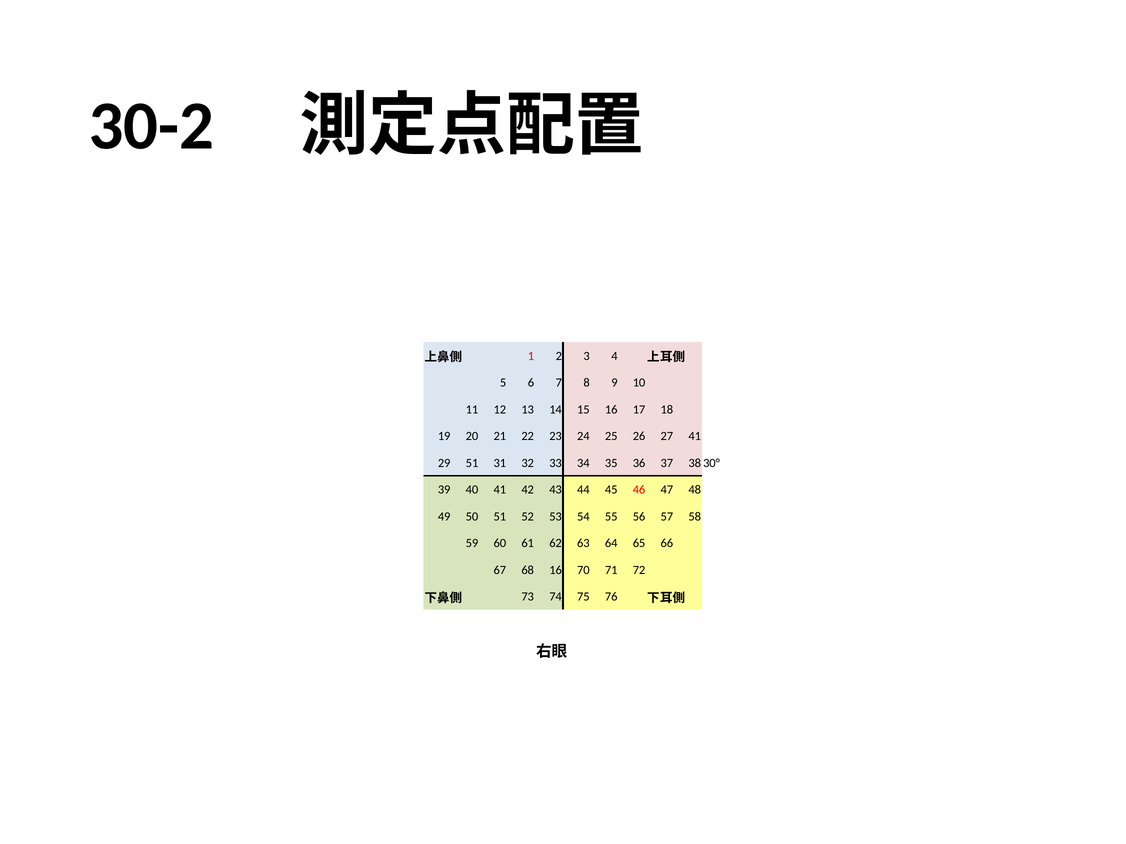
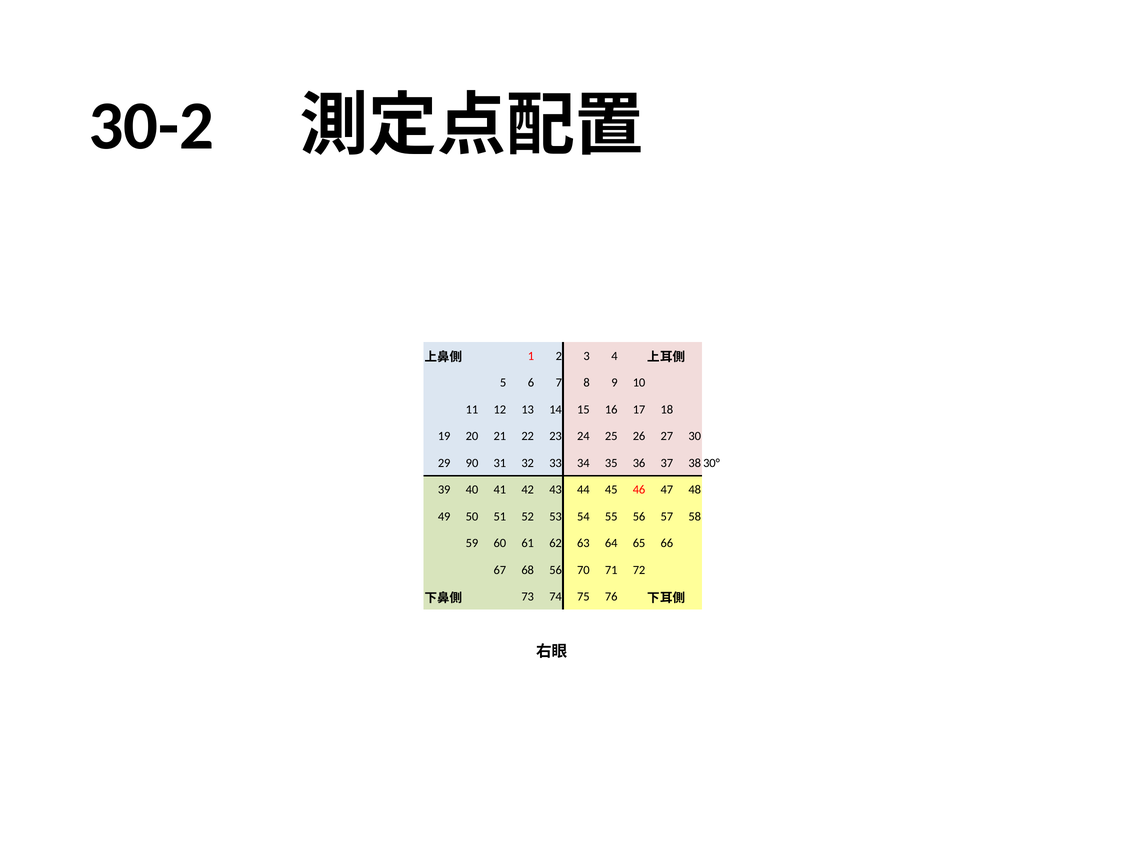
27 41: 41 -> 30
29 51: 51 -> 90
68 16: 16 -> 56
